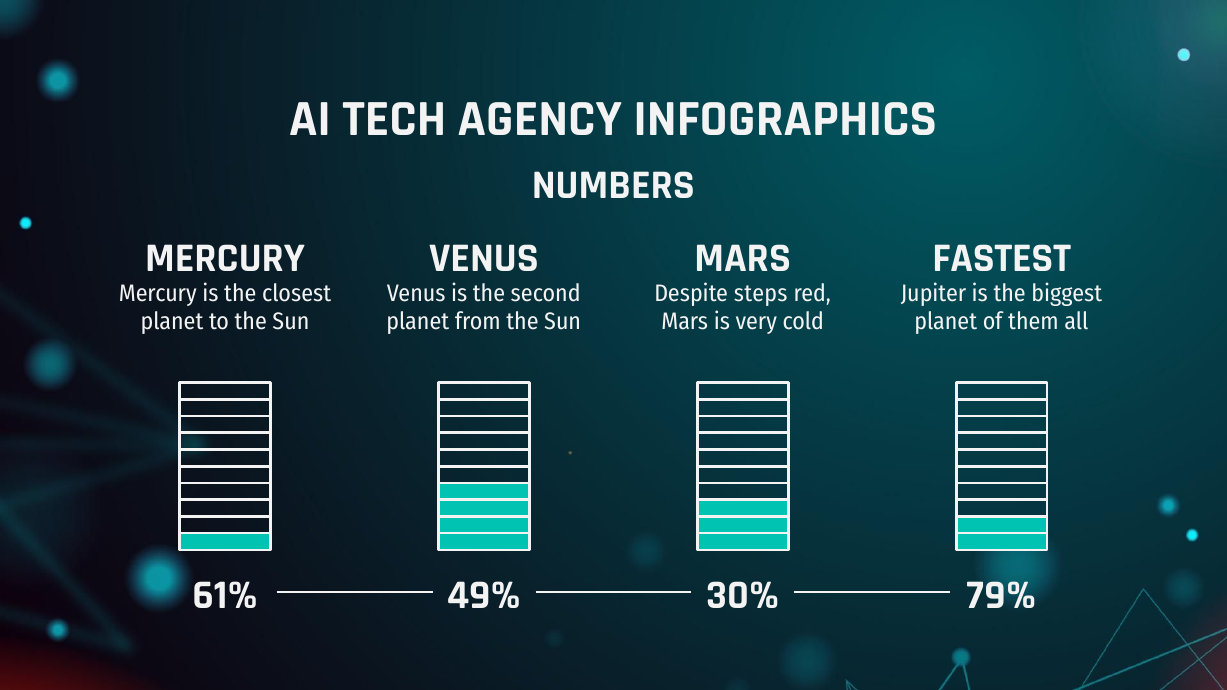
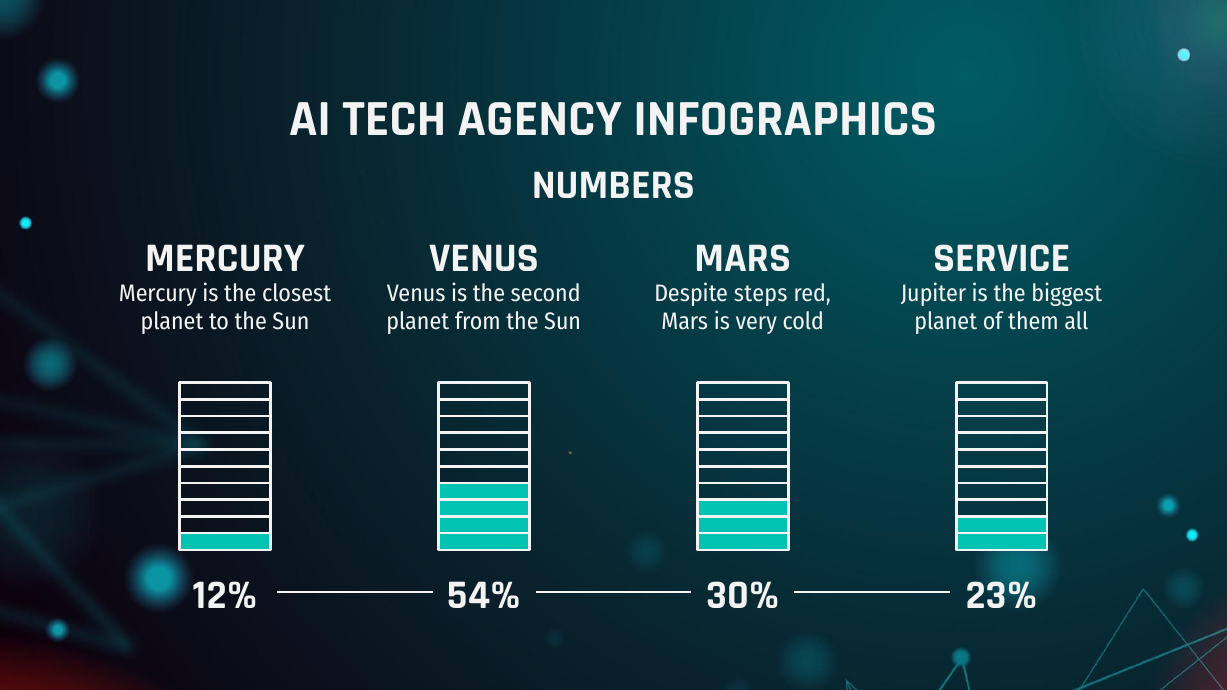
FASTEST: FASTEST -> SERVICE
61%: 61% -> 12%
49%: 49% -> 54%
79%: 79% -> 23%
